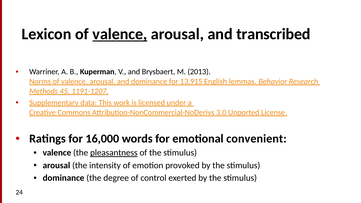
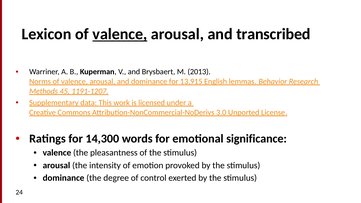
16,000: 16,000 -> 14,300
convenient: convenient -> significance
pleasantness underline: present -> none
